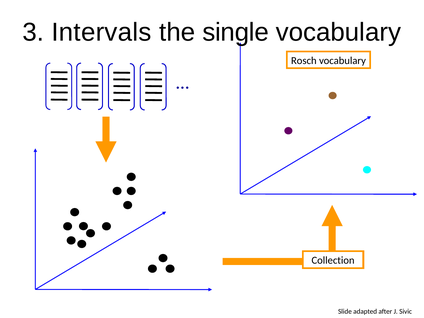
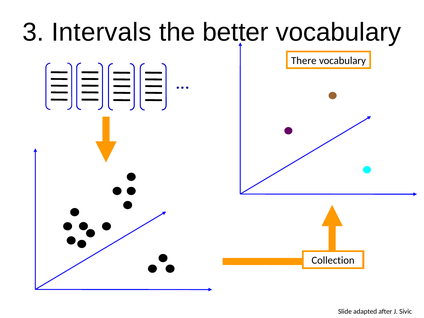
single: single -> better
Rosch: Rosch -> There
